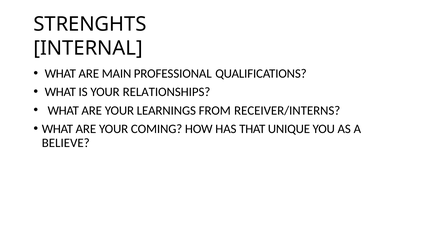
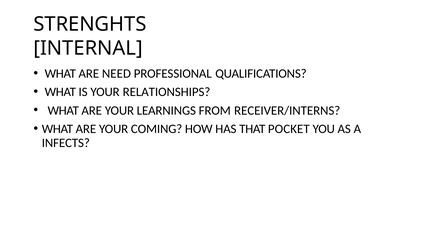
MAIN: MAIN -> NEED
UNIQUE: UNIQUE -> POCKET
BELIEVE: BELIEVE -> INFECTS
